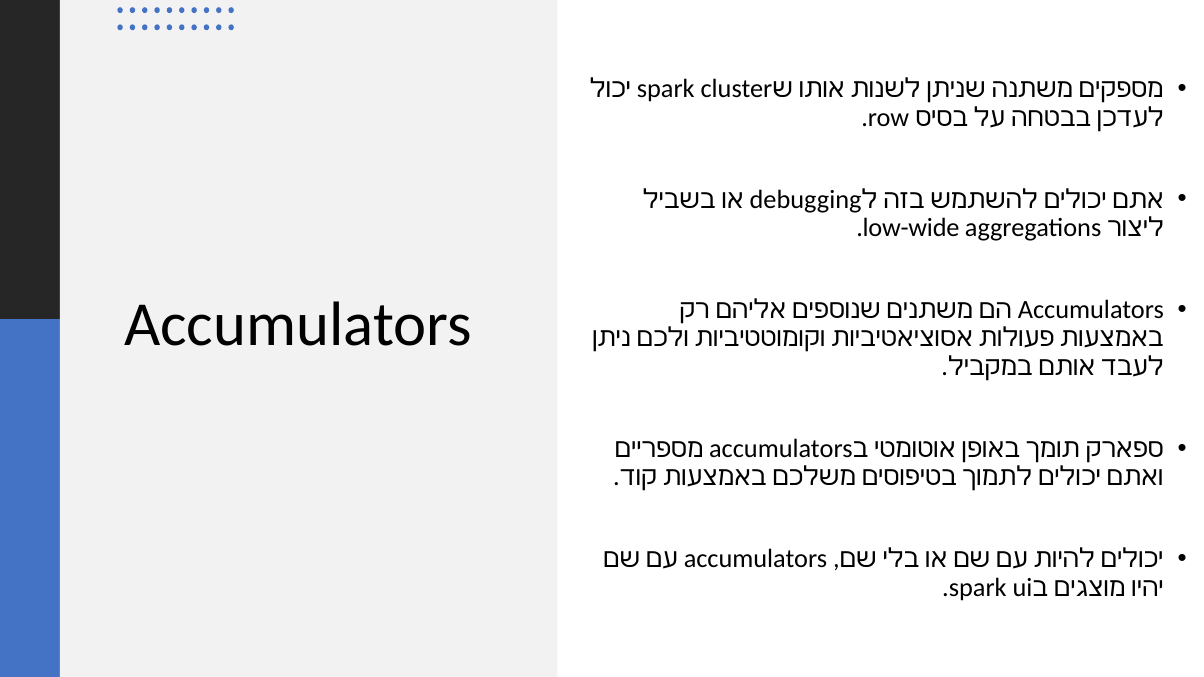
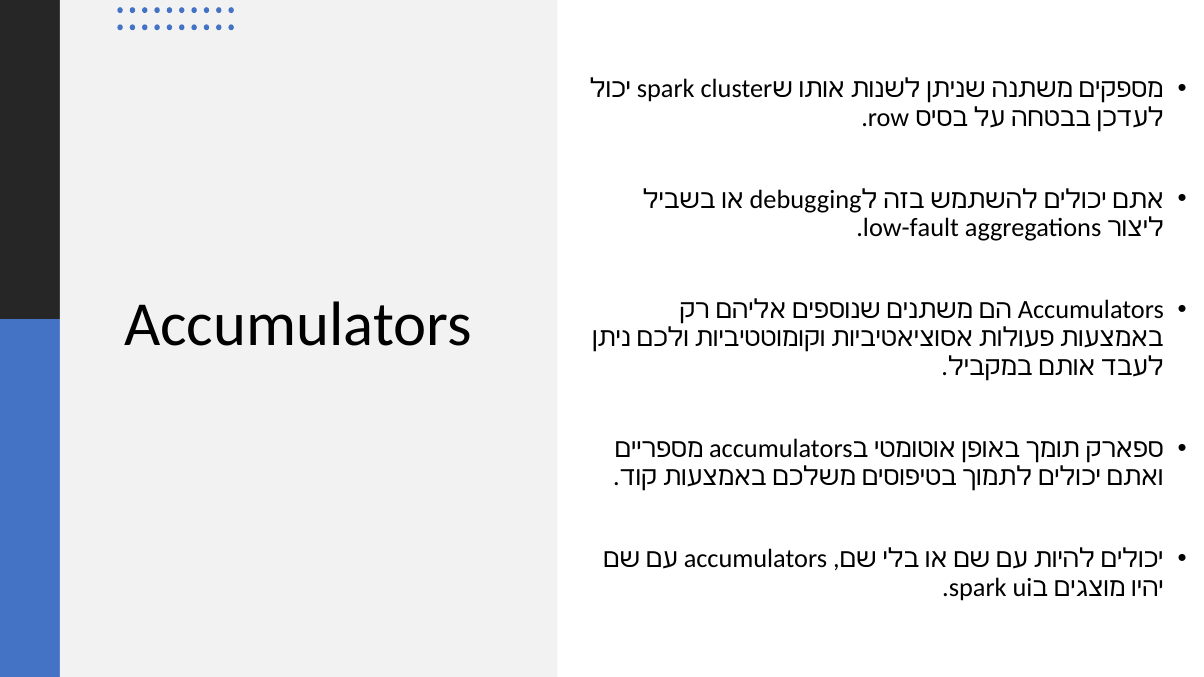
low-wide: low-wide -> low-fault
